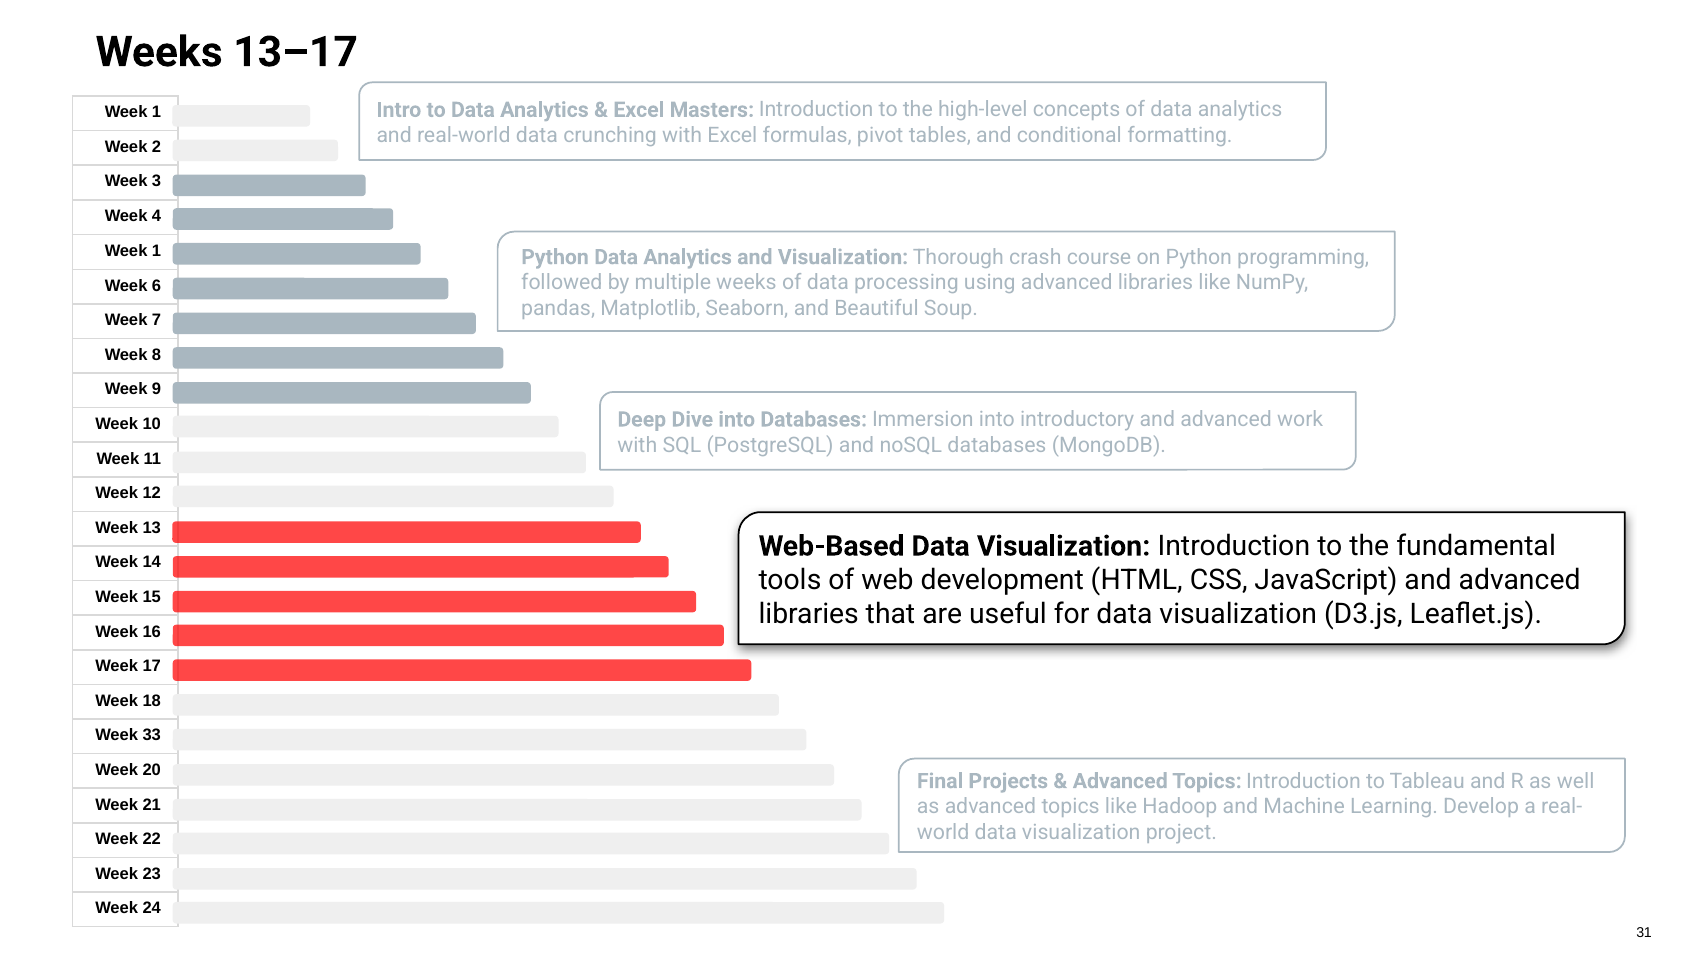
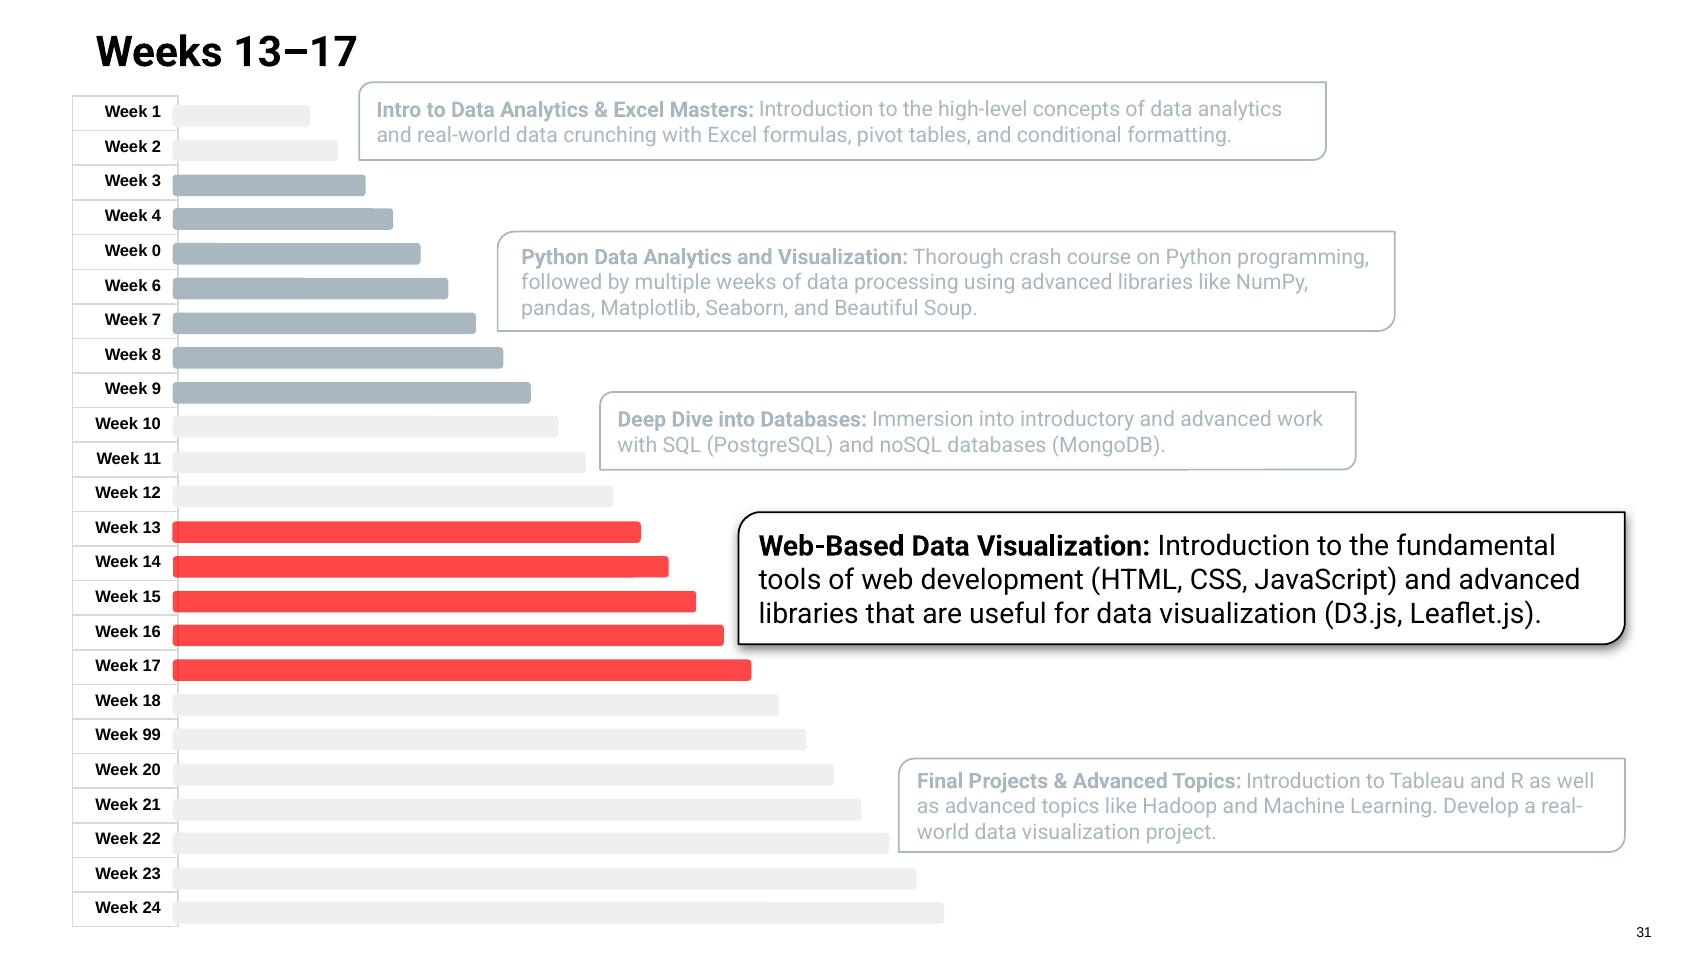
1 at (157, 251): 1 -> 0
33: 33 -> 99
